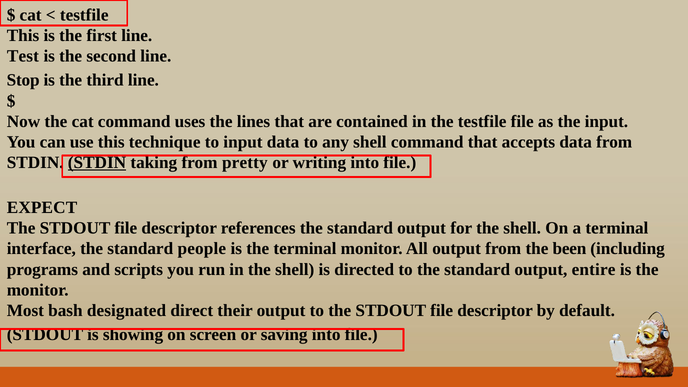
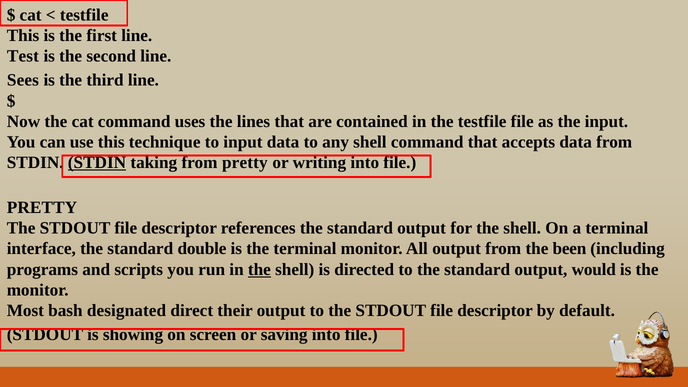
Stop: Stop -> Sees
EXPECT at (42, 208): EXPECT -> PRETTY
people: people -> double
the at (259, 269) underline: none -> present
entire: entire -> would
